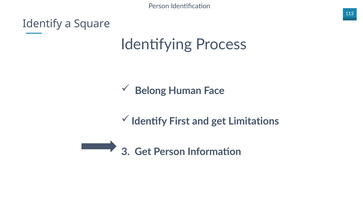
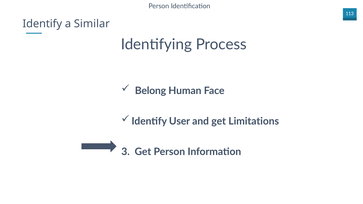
Square: Square -> Similar
First: First -> User
